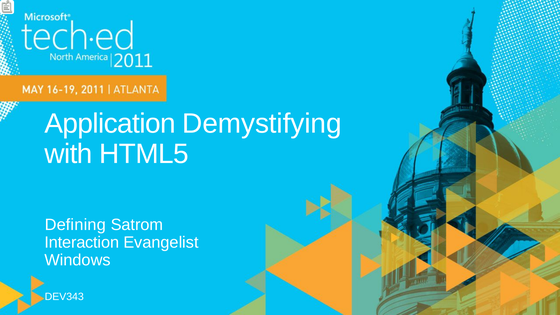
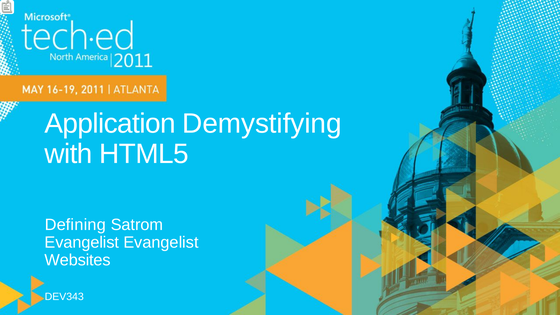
Interaction at (82, 242): Interaction -> Evangelist
Windows: Windows -> Websites
